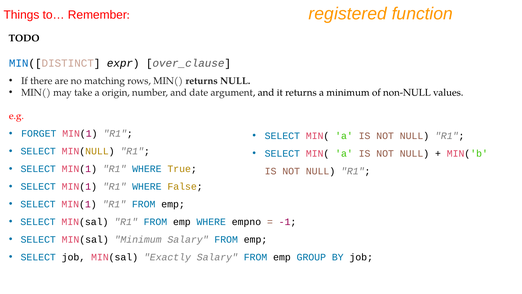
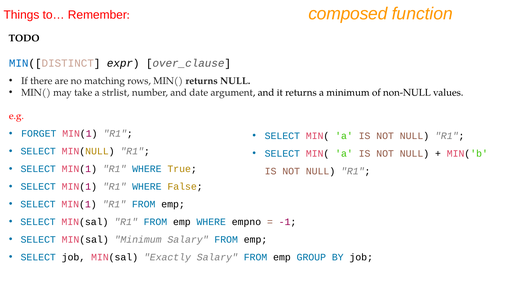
registered: registered -> composed
origin: origin -> strlist
